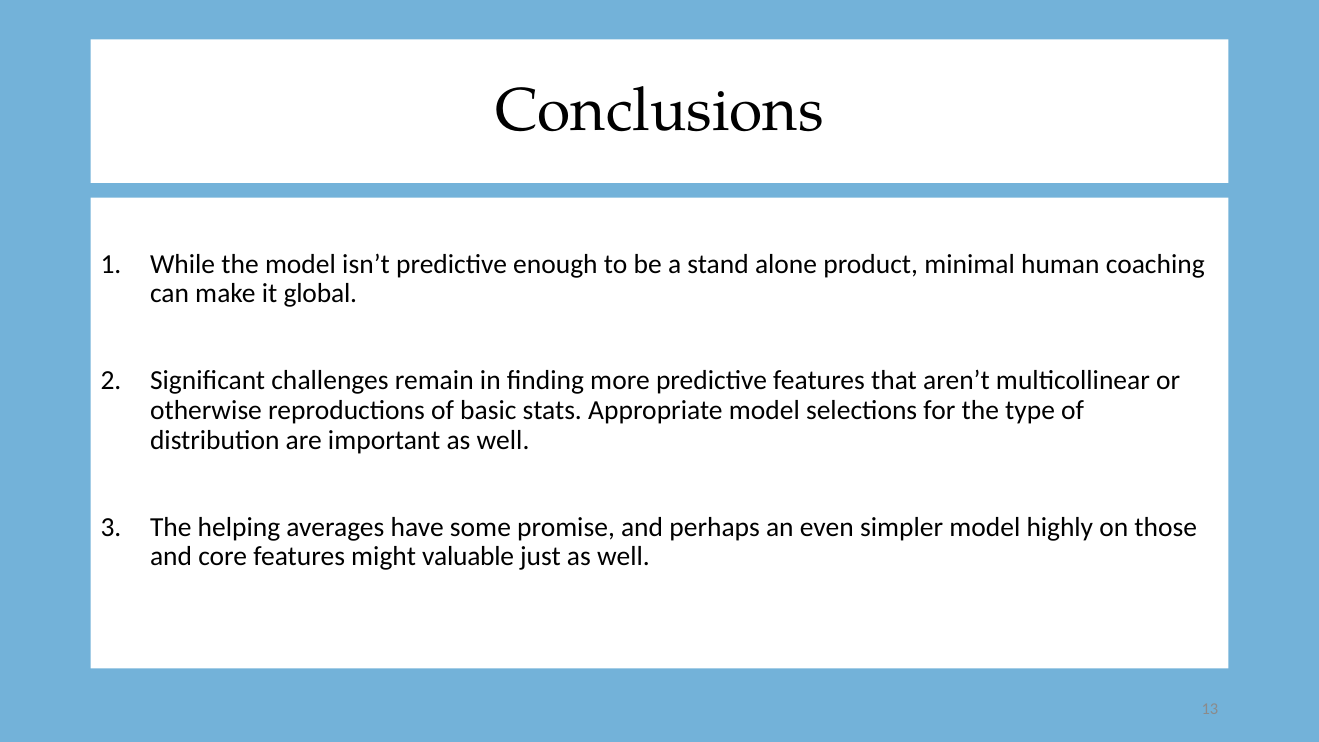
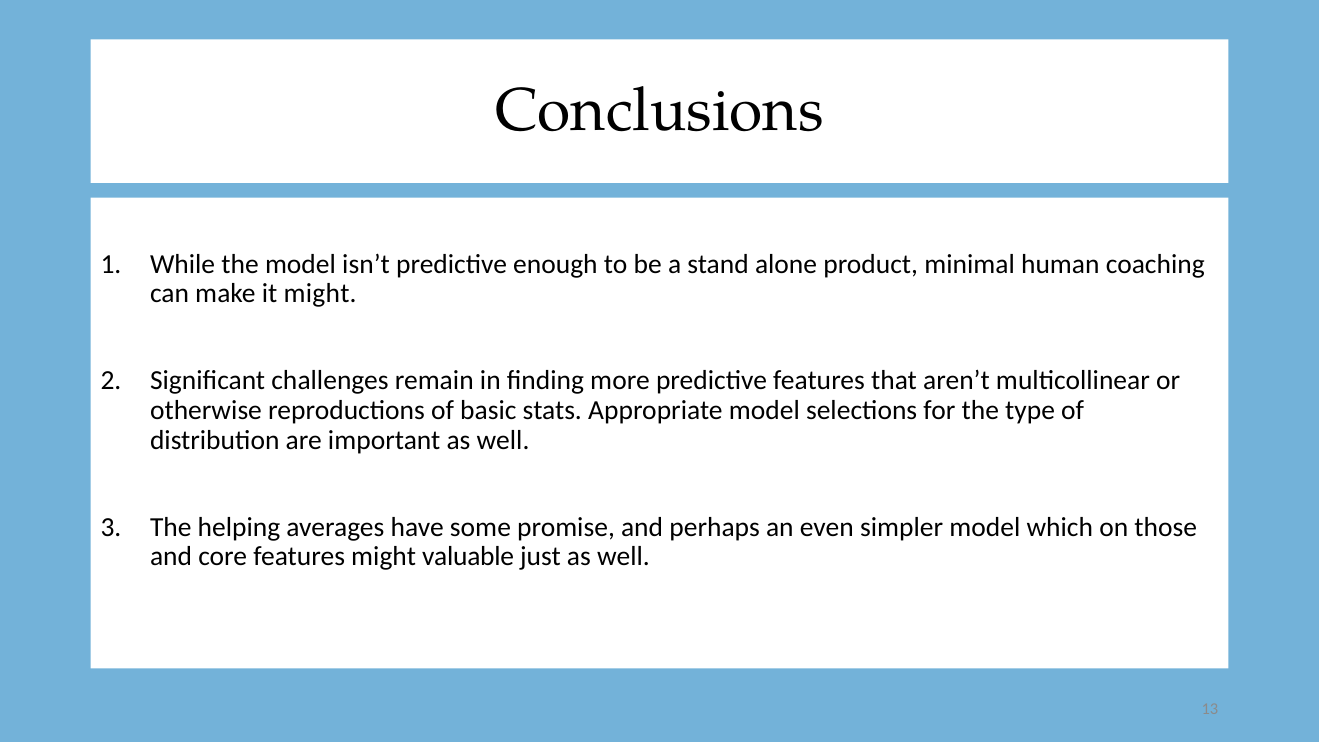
it global: global -> might
highly: highly -> which
